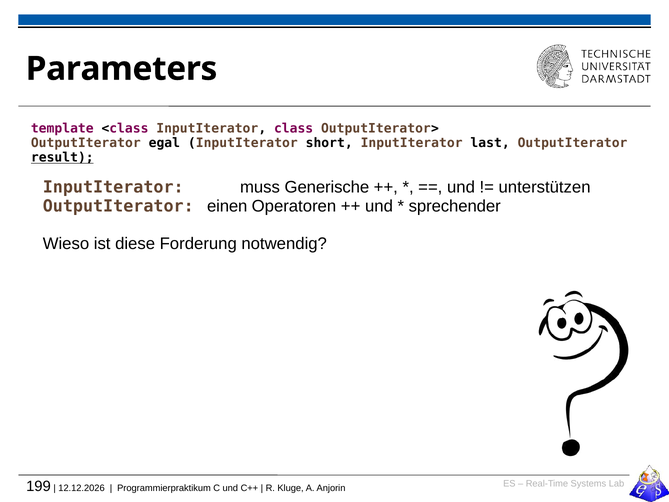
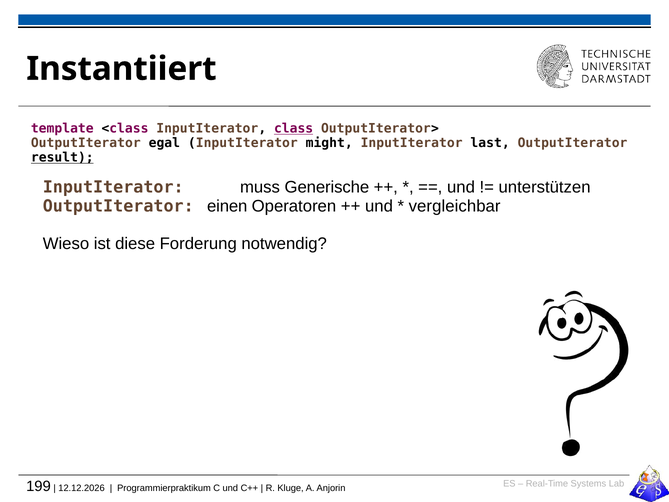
Parameters: Parameters -> Instantiiert
class underline: none -> present
short: short -> might
sprechender: sprechender -> vergleichbar
